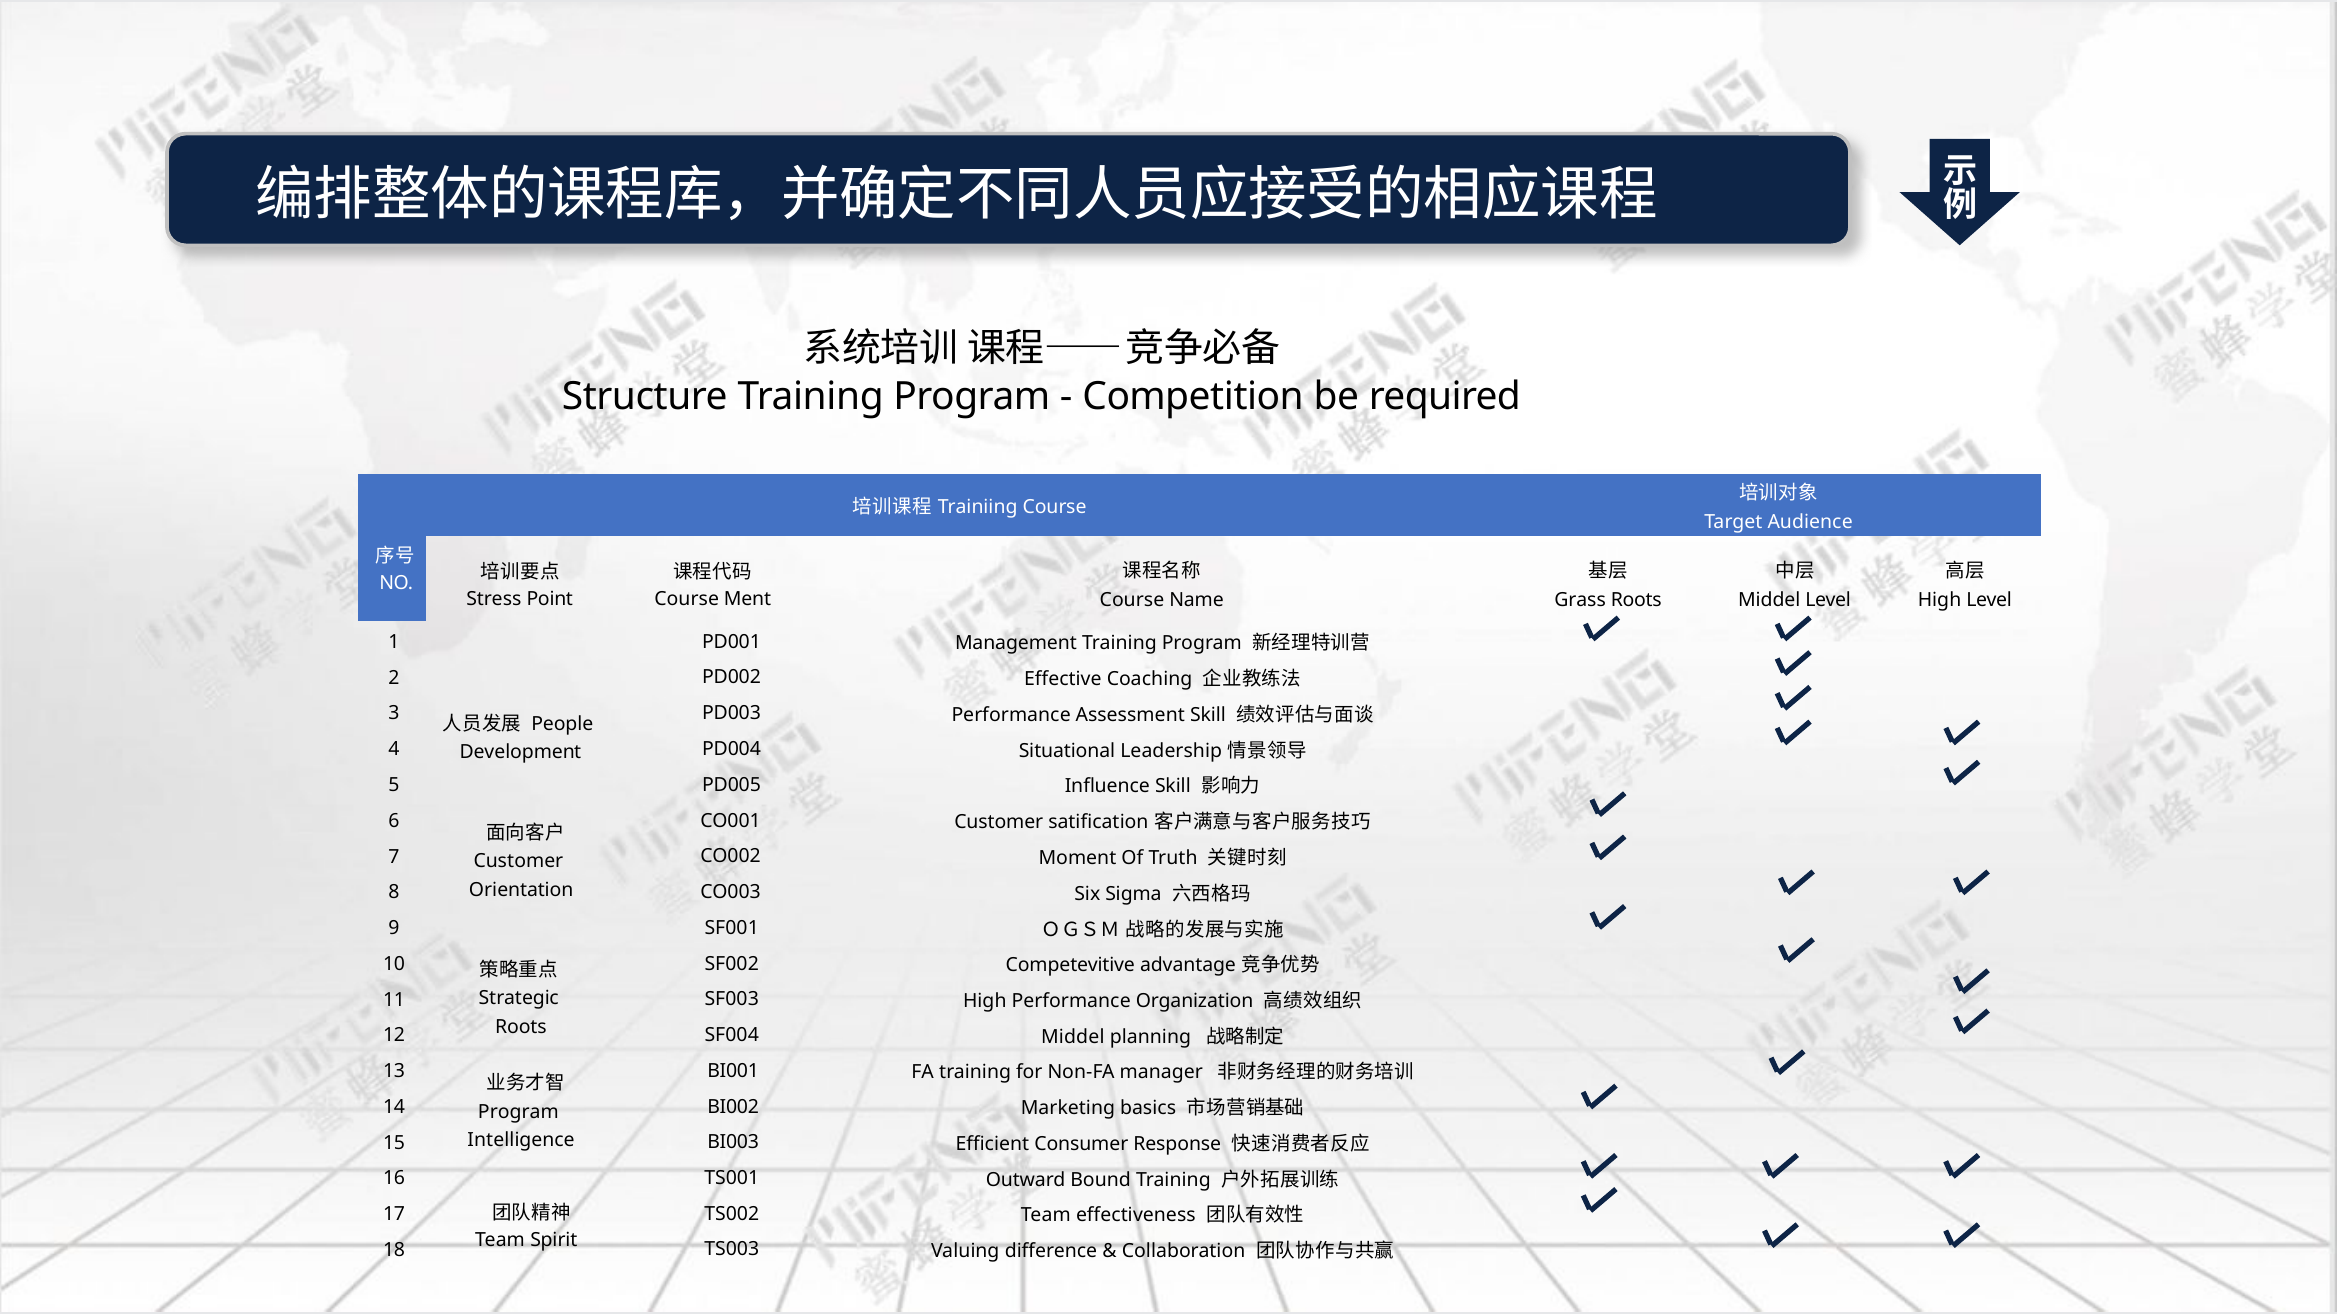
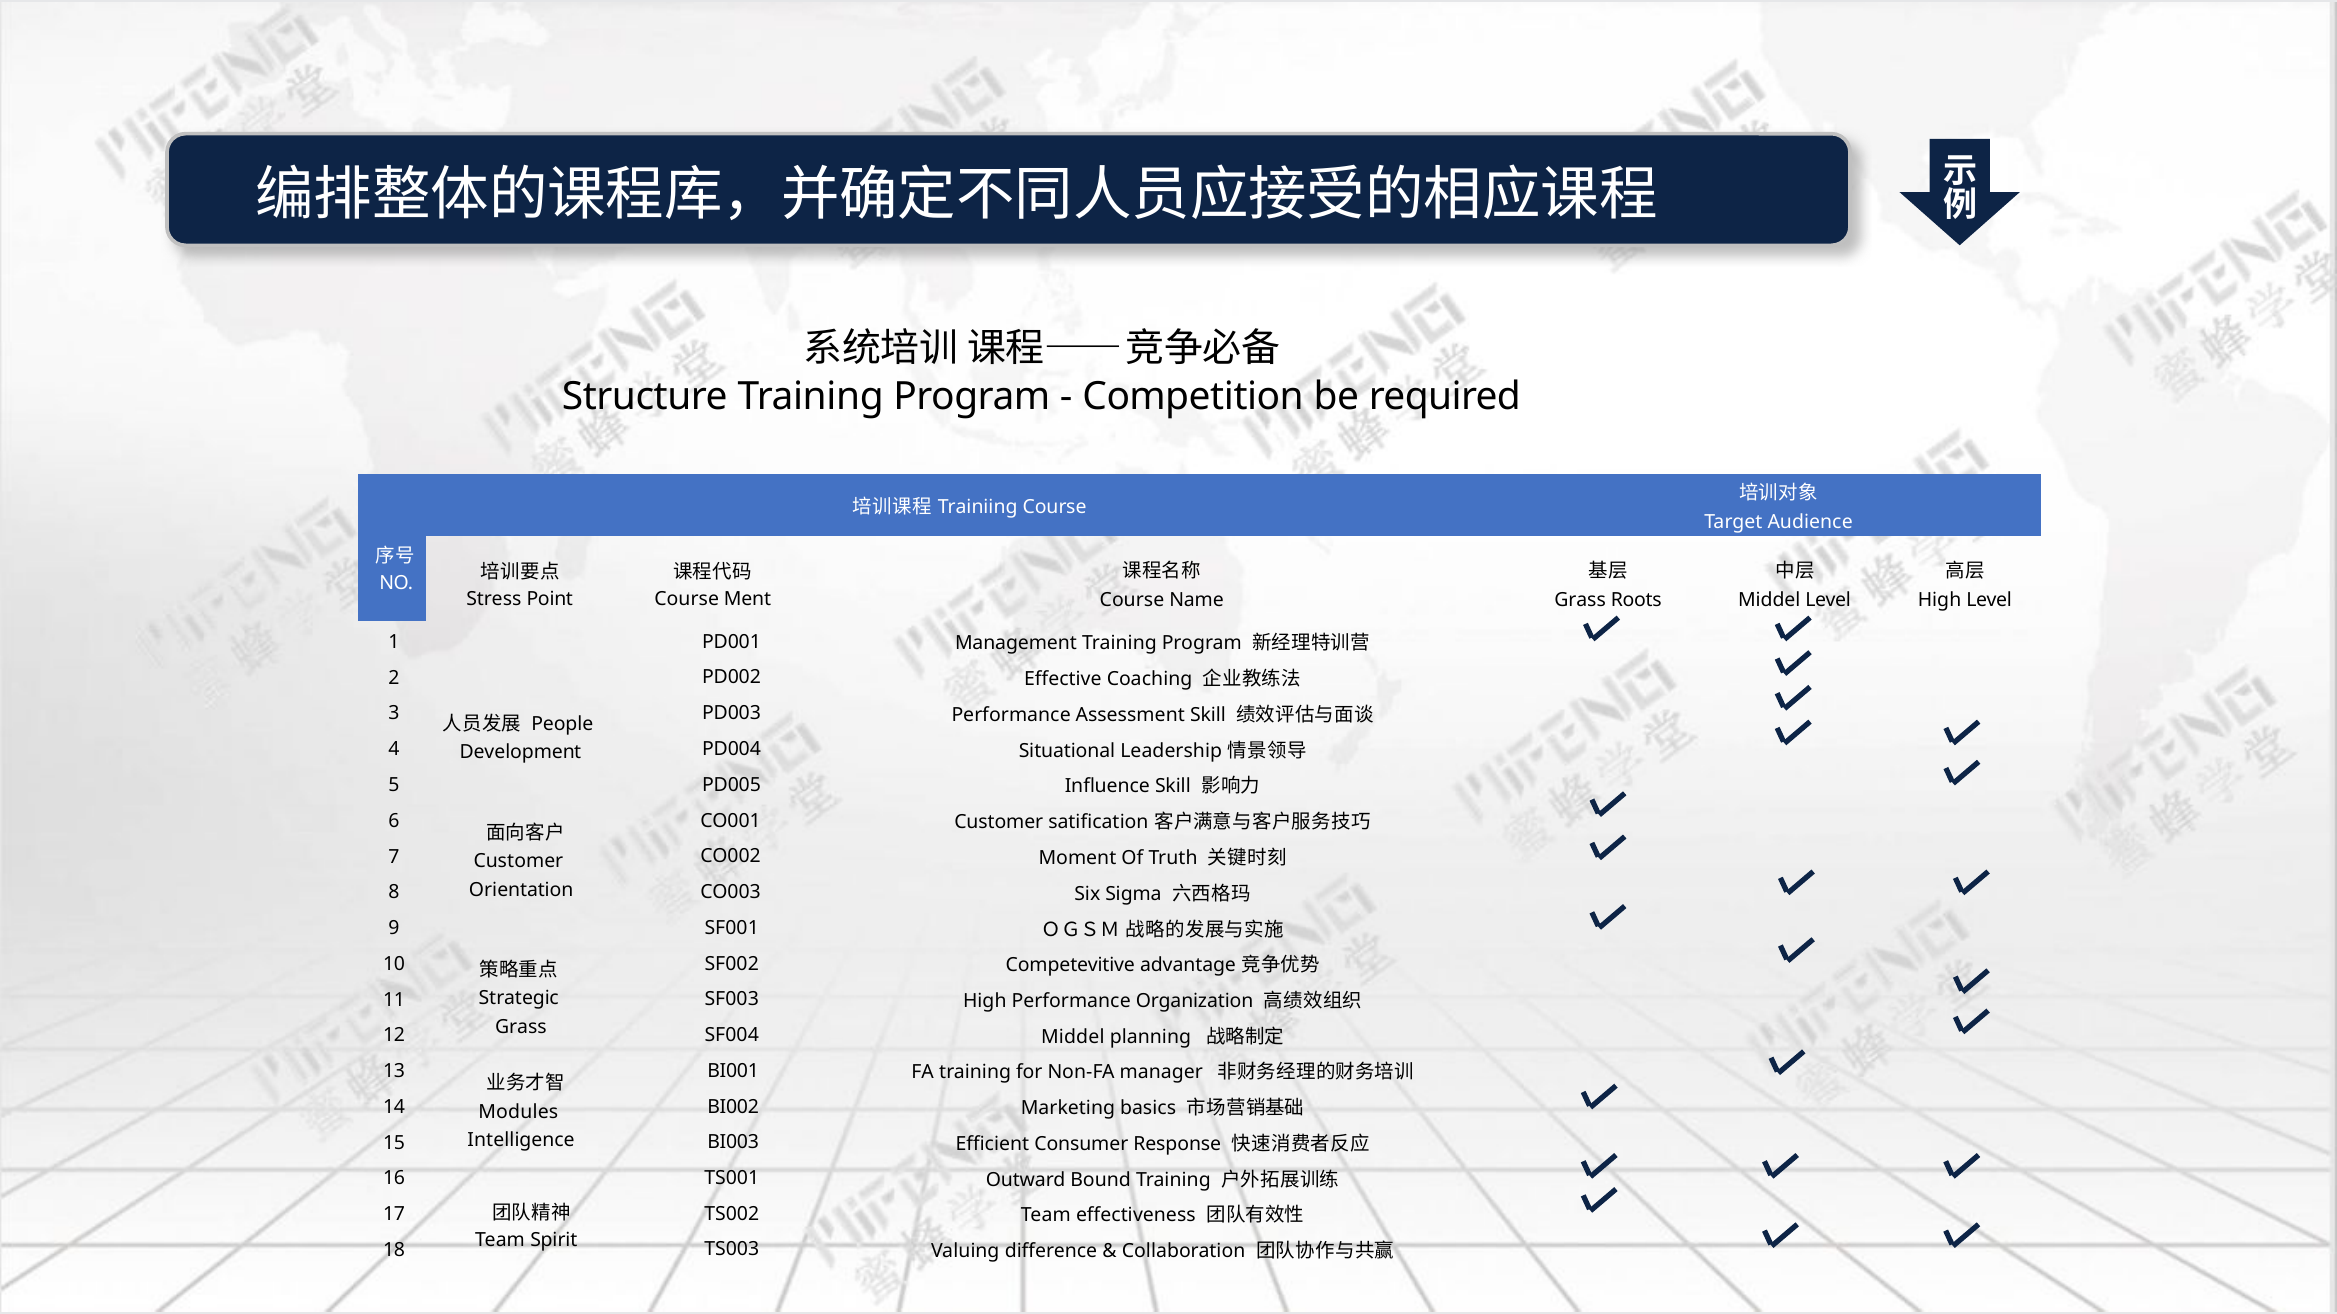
Roots at (521, 1028): Roots -> Grass
Program at (518, 1112): Program -> Modules
